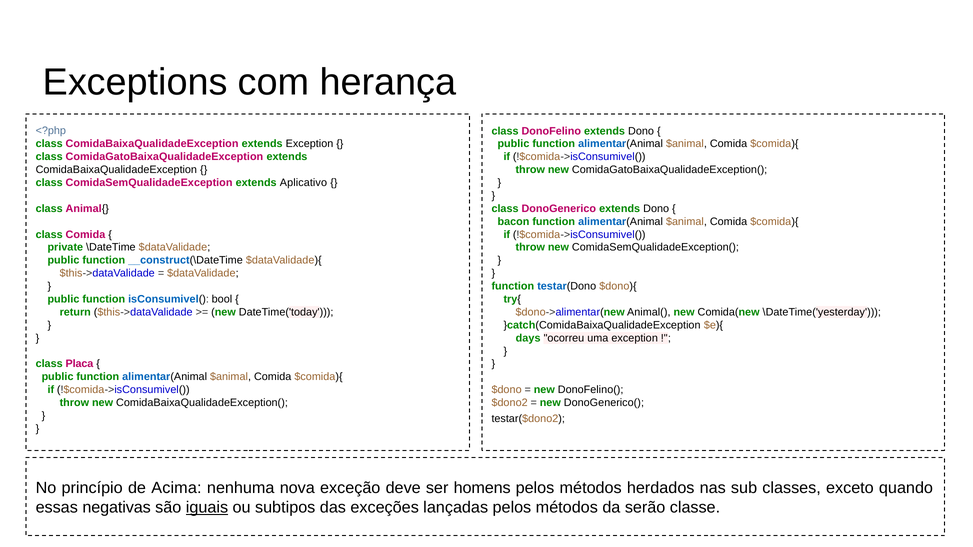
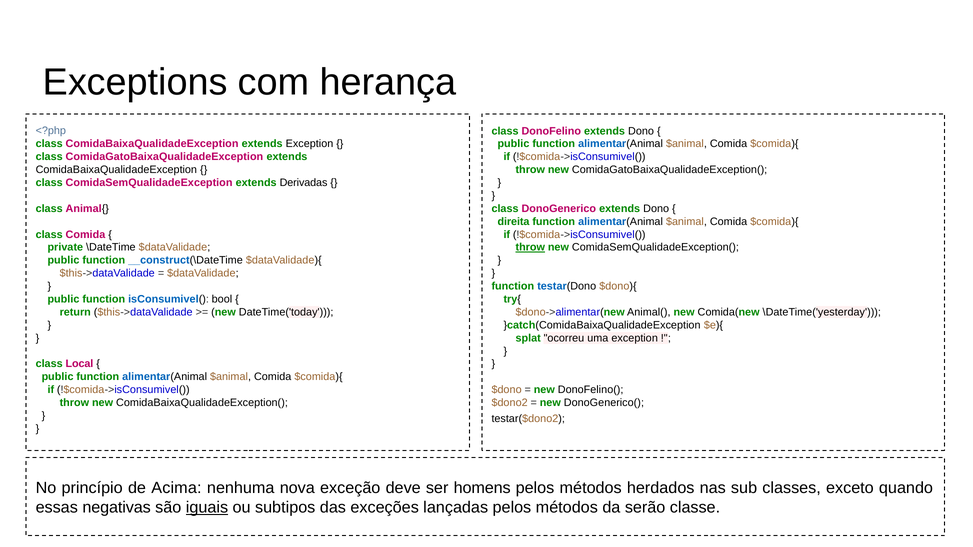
Aplicativo: Aplicativo -> Derivadas
bacon: bacon -> direita
throw at (530, 248) underline: none -> present
days: days -> splat
Placa: Placa -> Local
